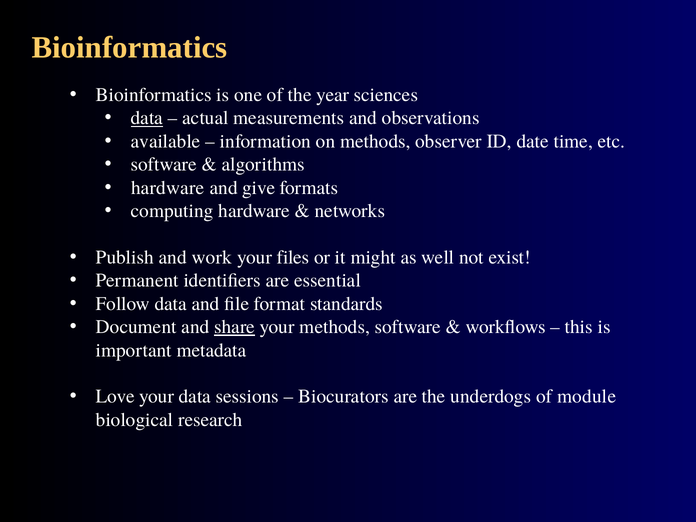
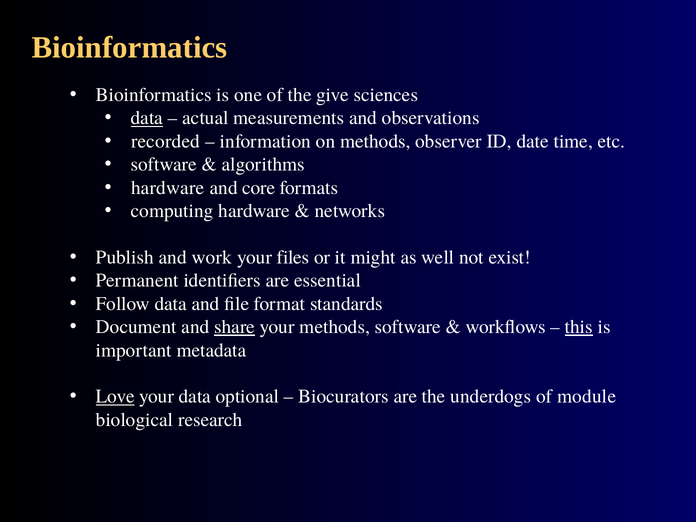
year: year -> give
available: available -> recorded
give: give -> core
this underline: none -> present
Love underline: none -> present
sessions: sessions -> optional
